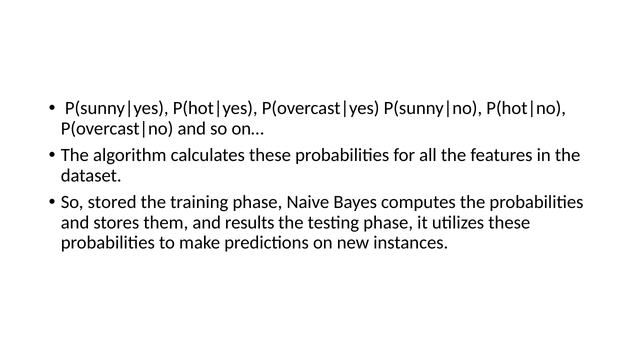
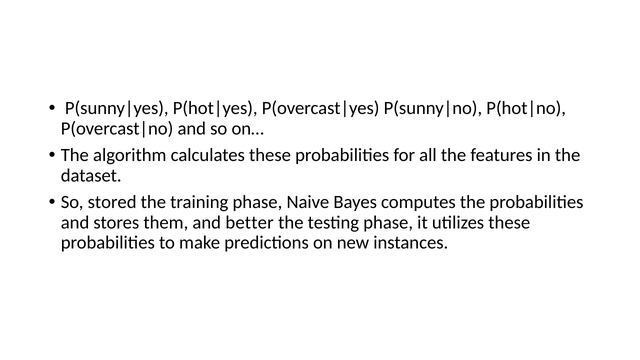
results: results -> better
